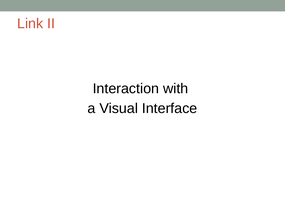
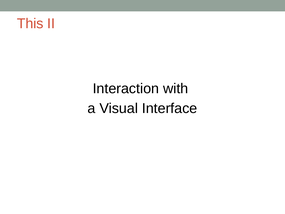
Link: Link -> This
